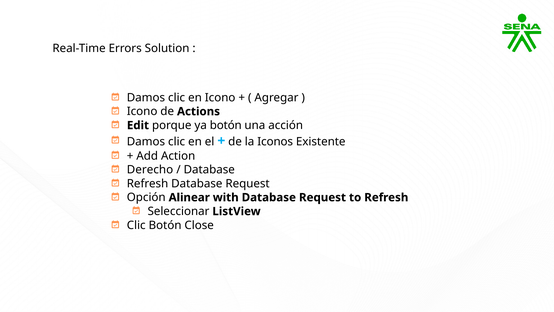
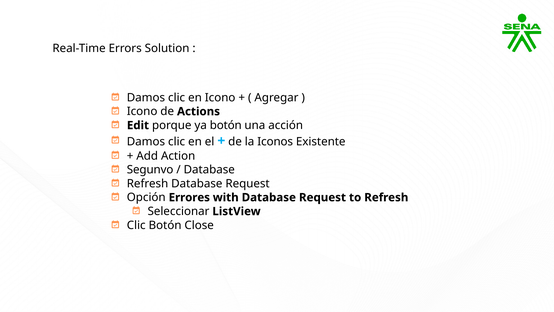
Derecho: Derecho -> Segunvo
Alinear: Alinear -> Errores
